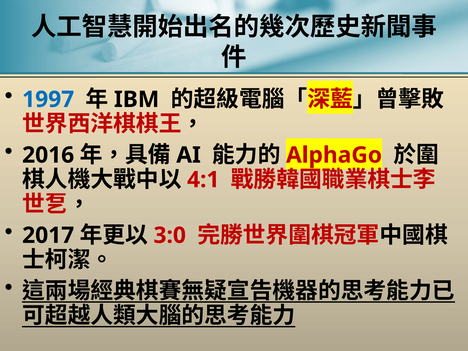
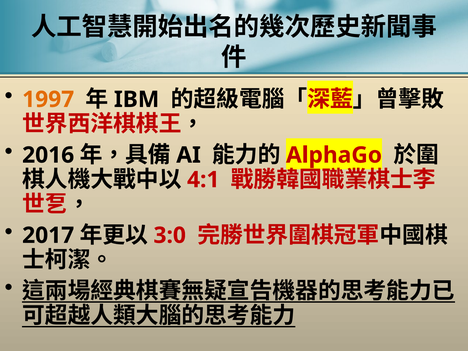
1997 colour: blue -> orange
